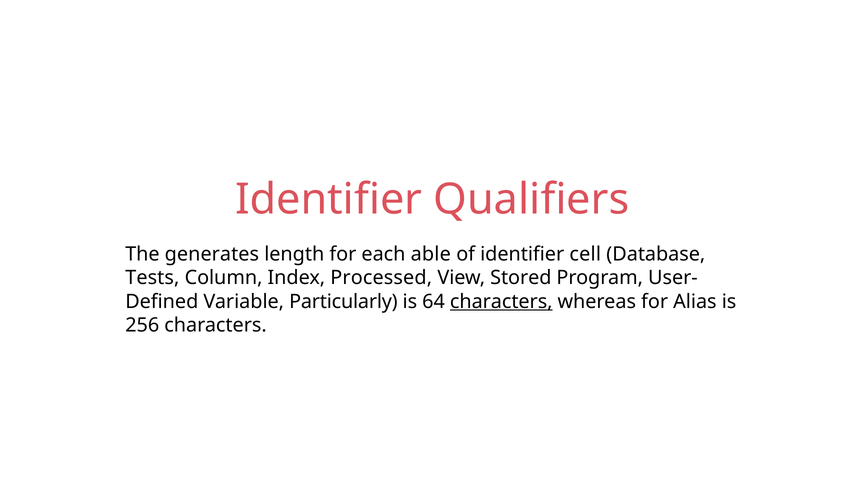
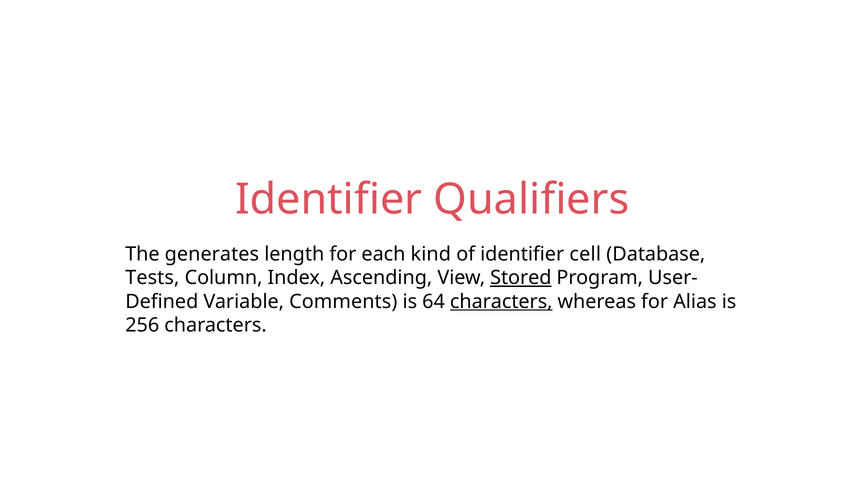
able: able -> kind
Processed: Processed -> Ascending
Stored underline: none -> present
Particularly: Particularly -> Comments
